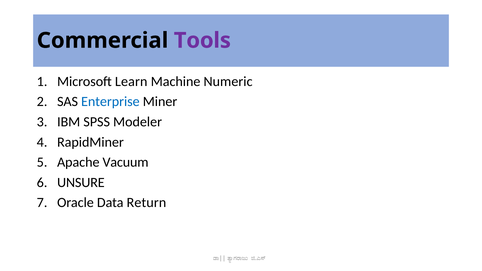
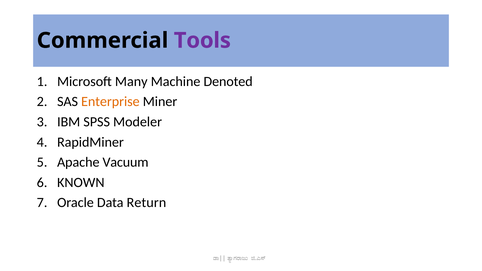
Learn: Learn -> Many
Numeric: Numeric -> Denoted
Enterprise colour: blue -> orange
UNSURE: UNSURE -> KNOWN
